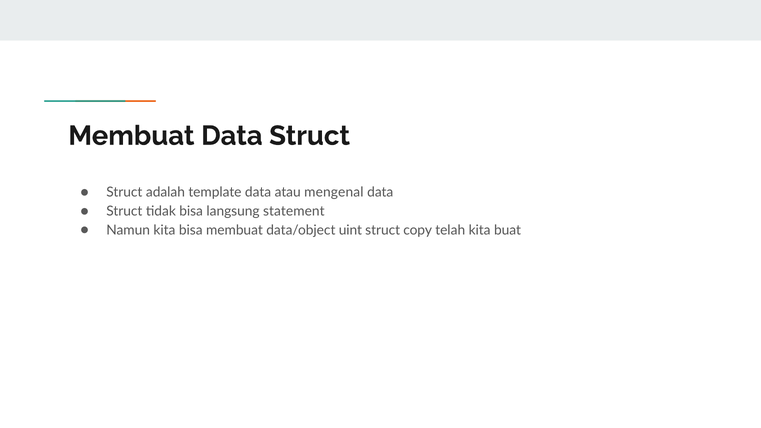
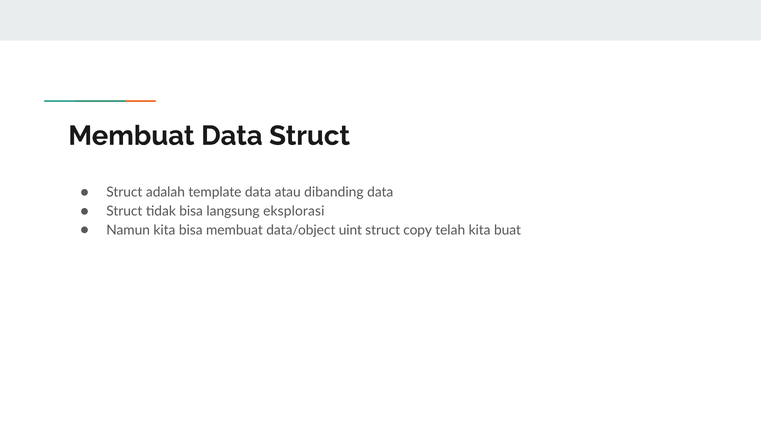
mengenal: mengenal -> dibanding
statement: statement -> eksplorasi
